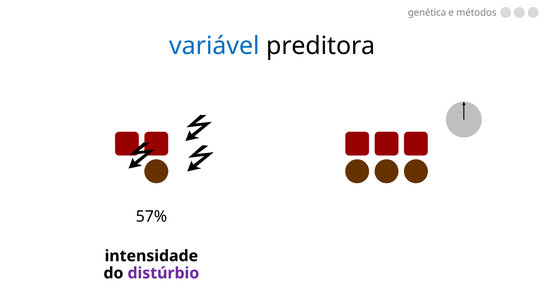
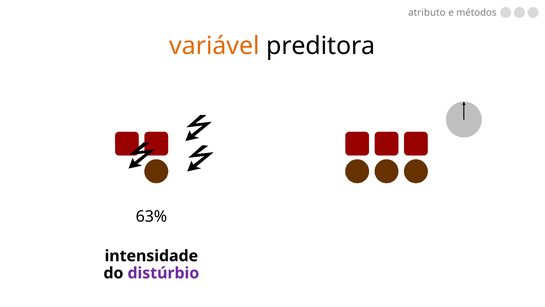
genética: genética -> atributo
variável colour: blue -> orange
57%: 57% -> 63%
